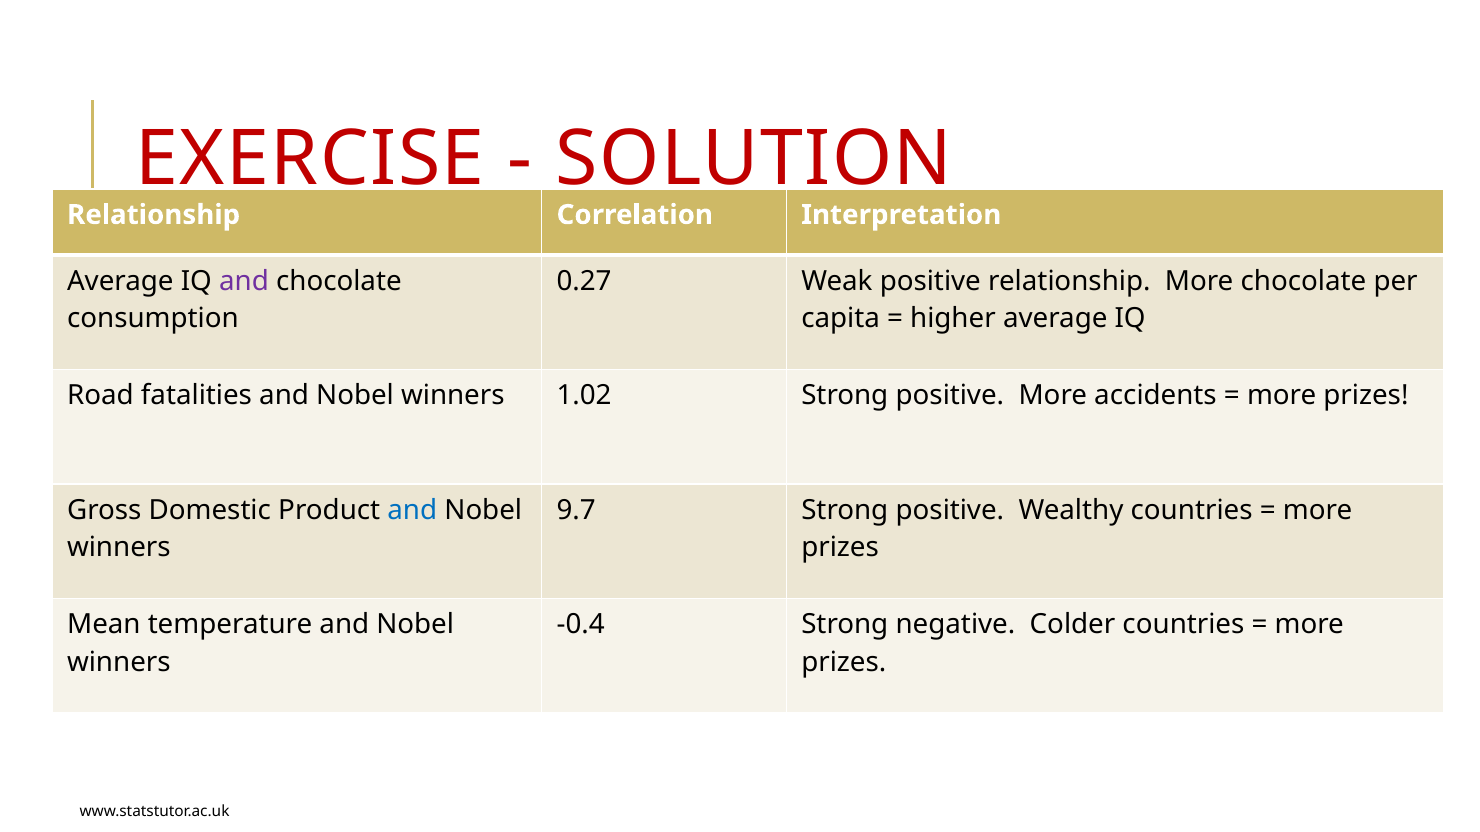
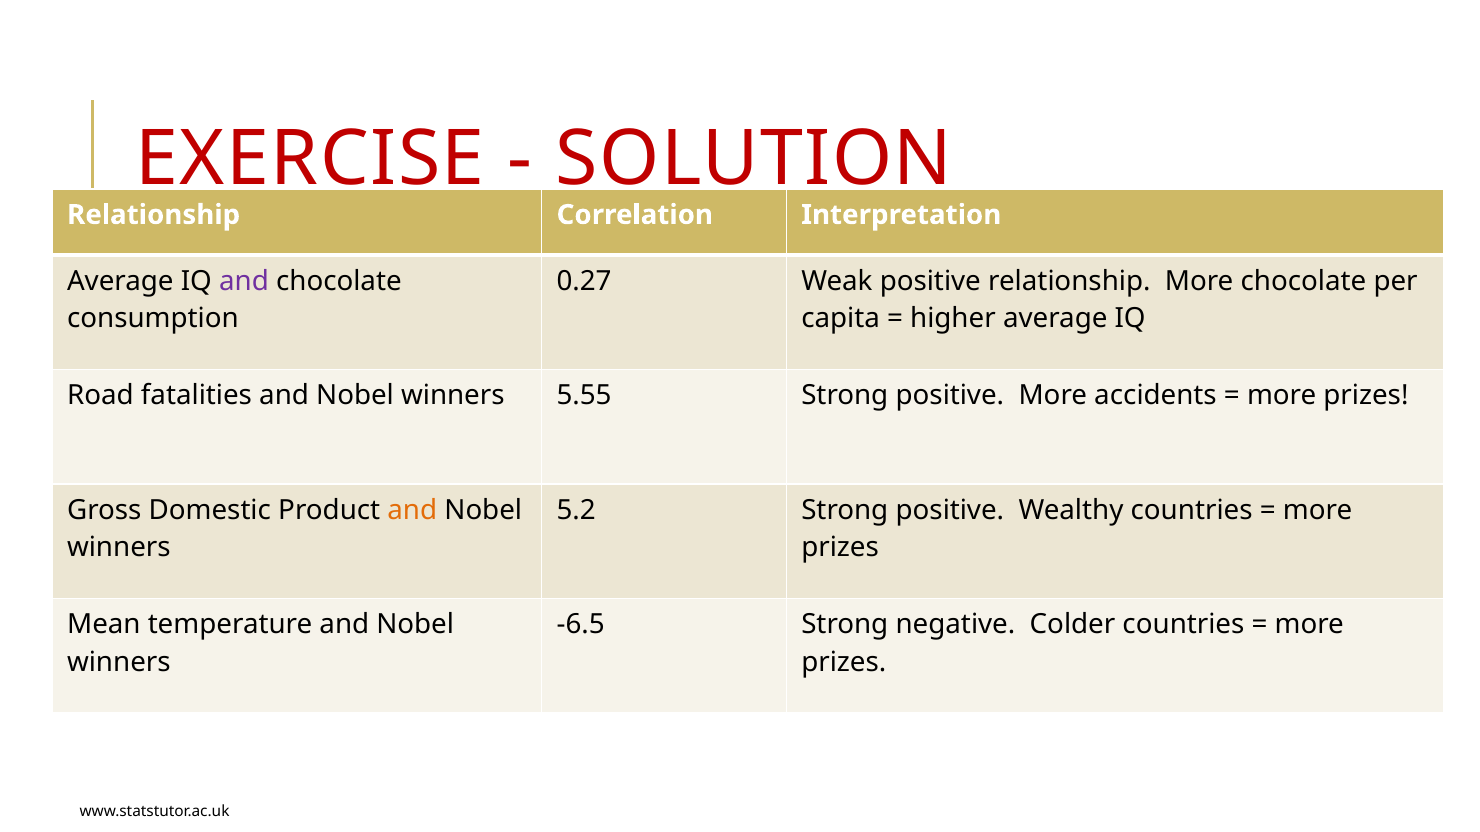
1.02: 1.02 -> 5.55
and at (412, 510) colour: blue -> orange
9.7: 9.7 -> 5.2
-0.4: -0.4 -> -6.5
